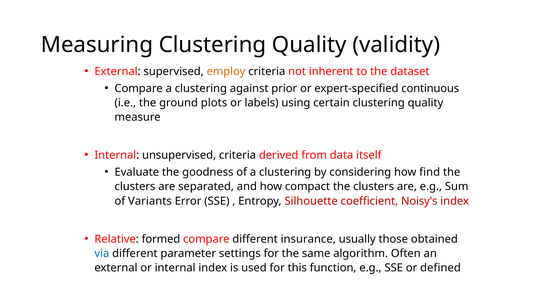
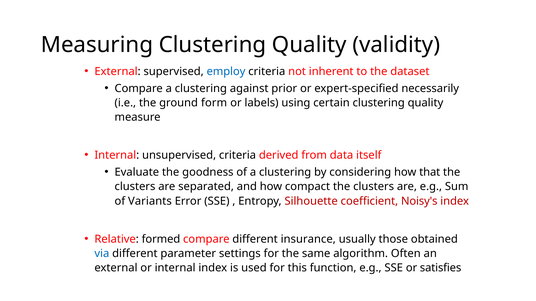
employ colour: orange -> blue
continuous: continuous -> necessarily
plots: plots -> form
find: find -> that
defined: defined -> satisfies
